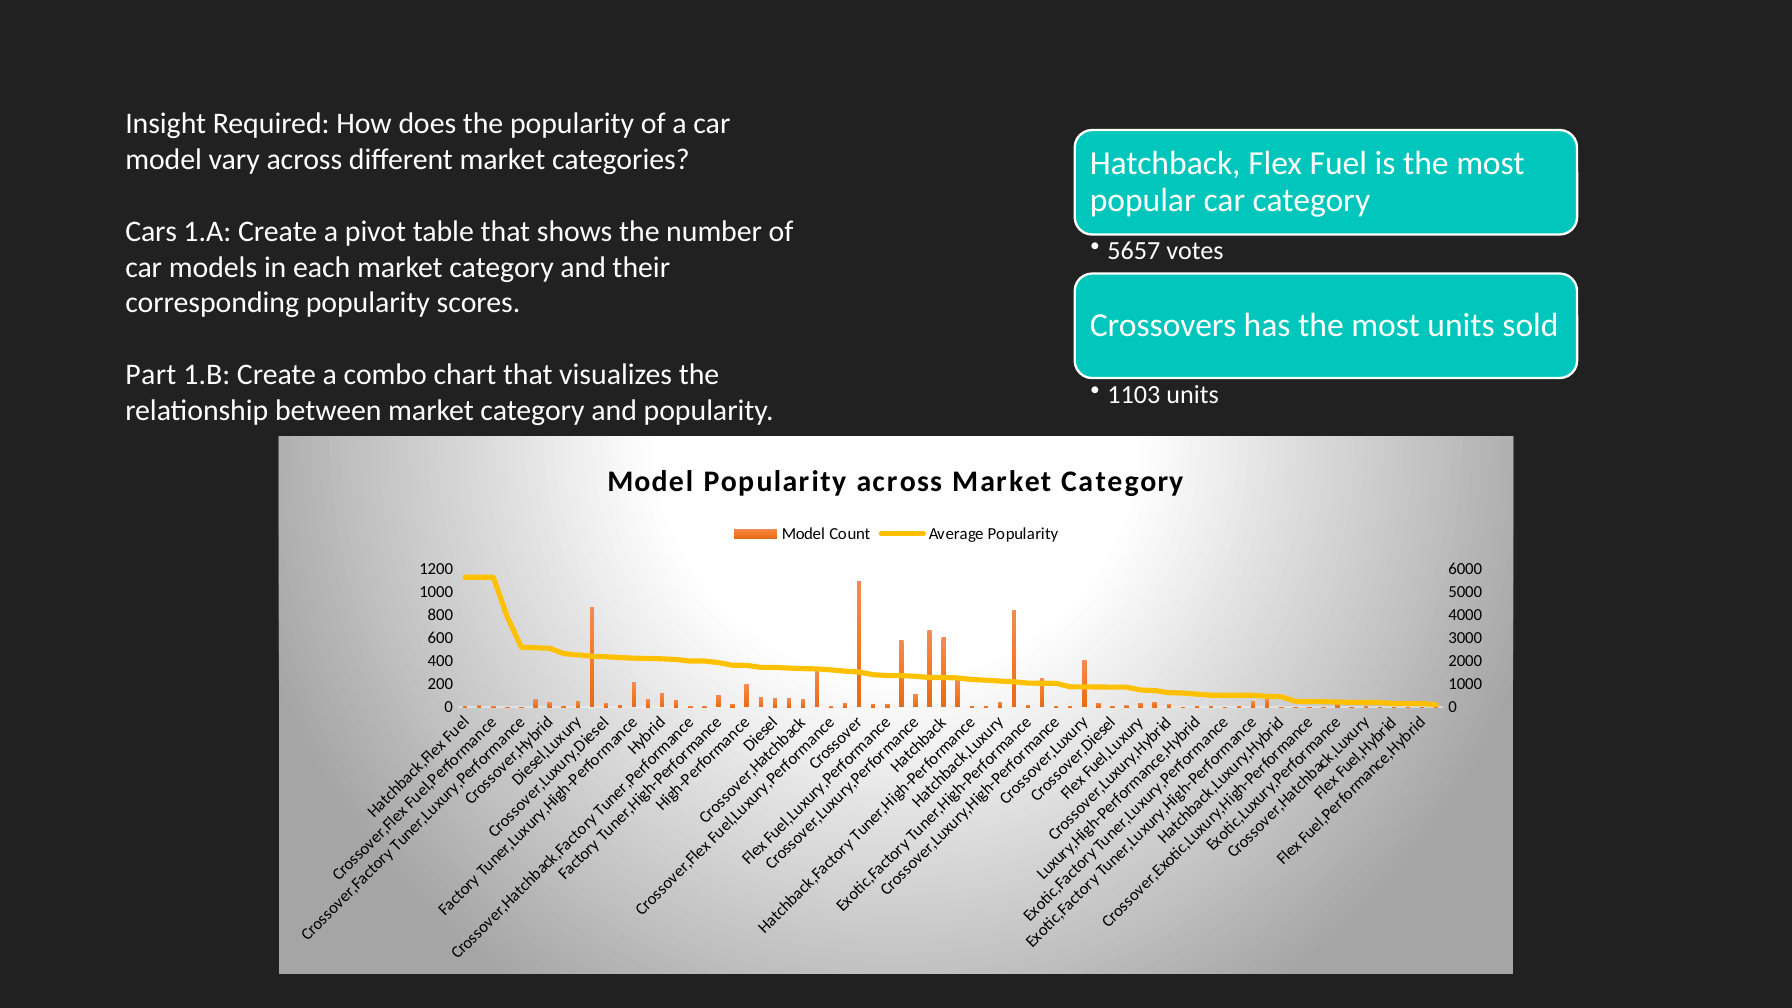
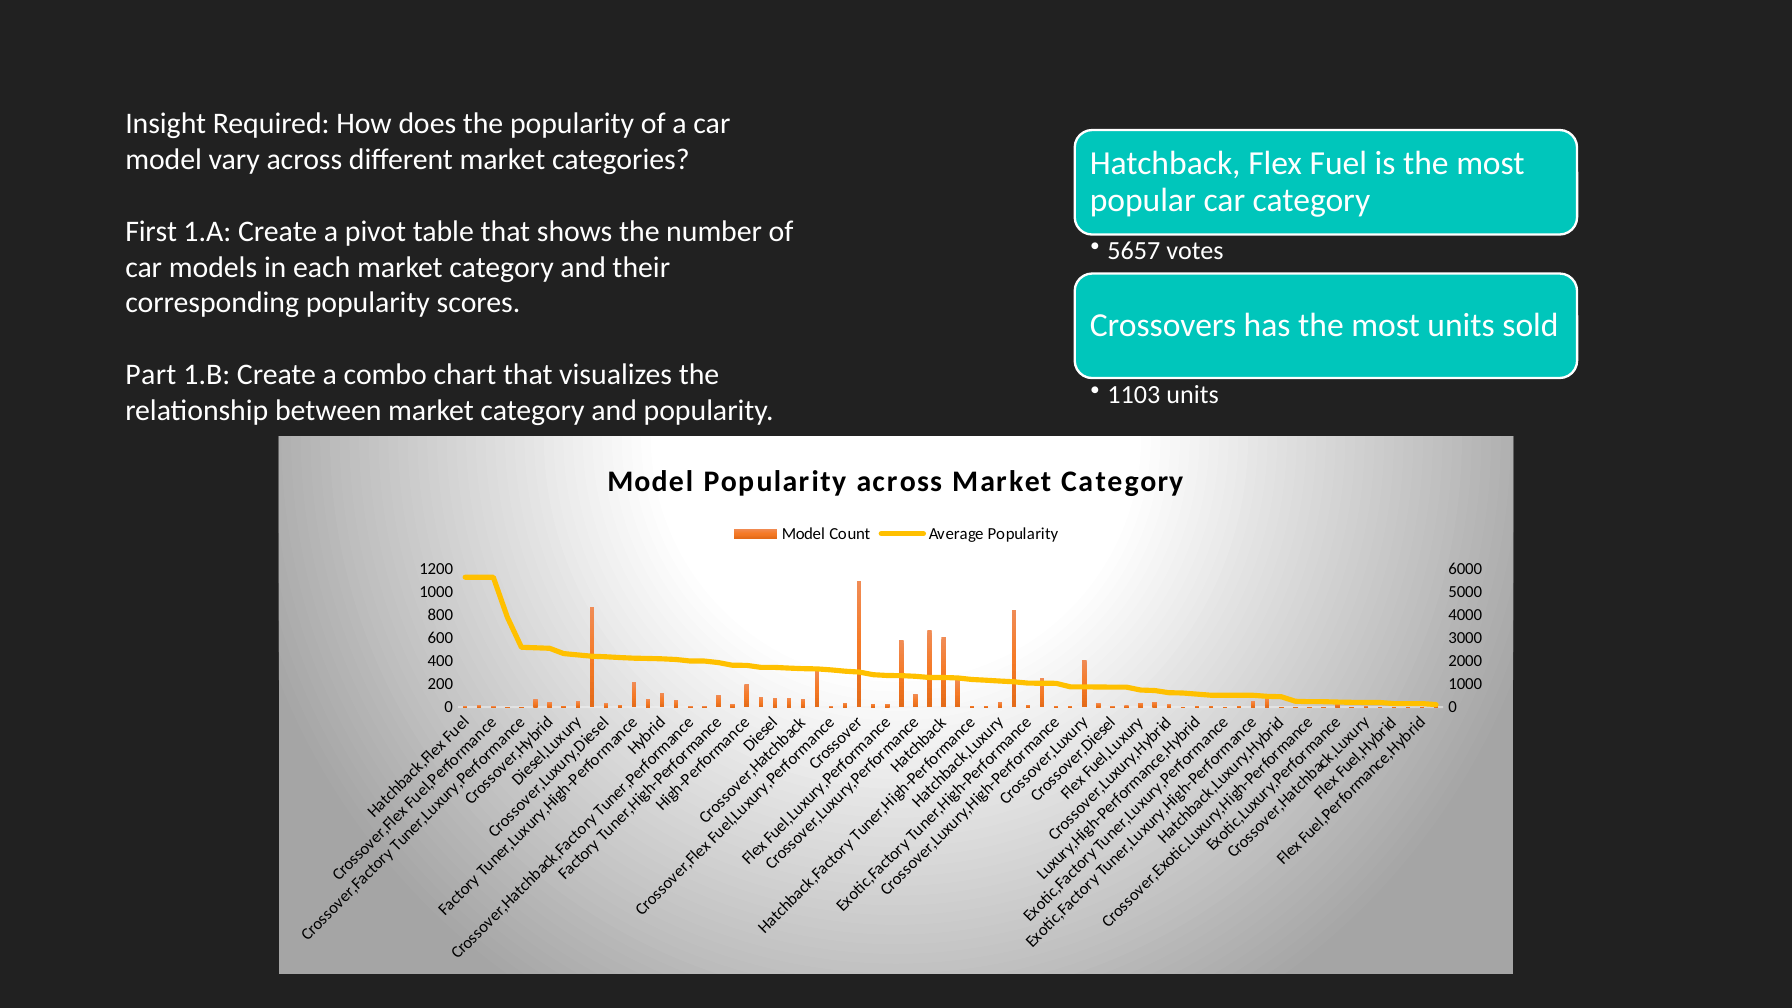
Cars: Cars -> First
